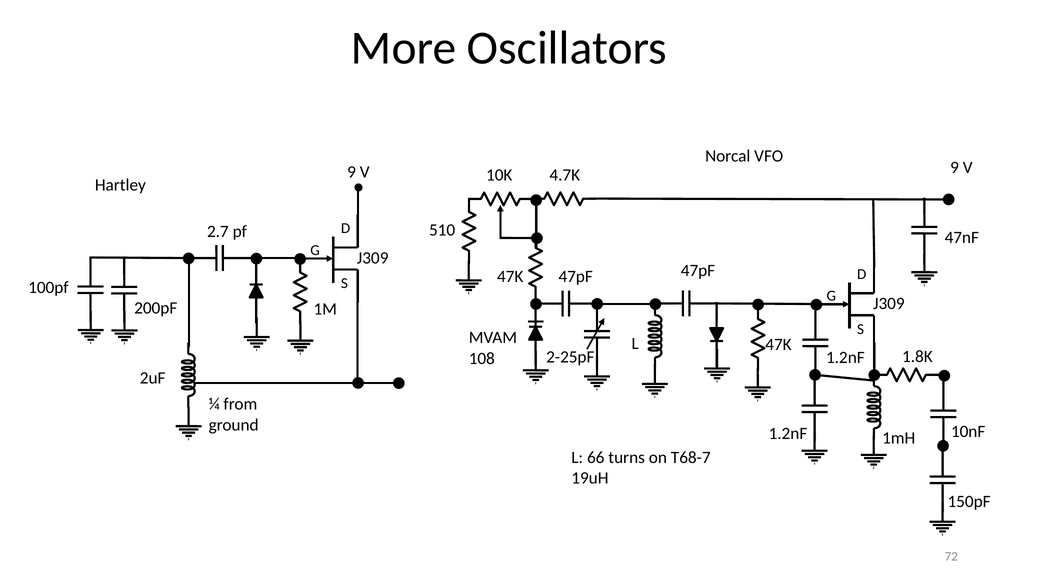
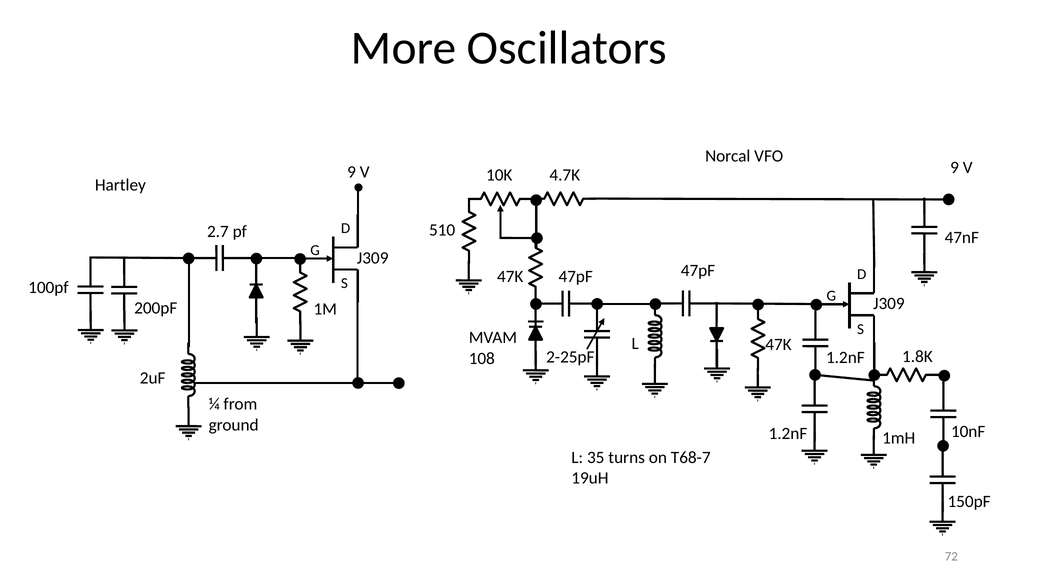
66: 66 -> 35
